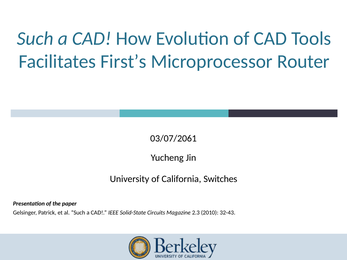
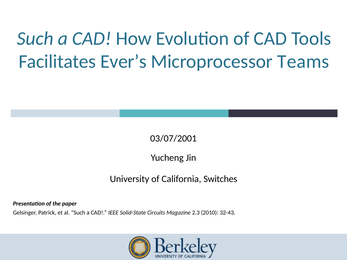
First’s: First’s -> Ever’s
Router: Router -> Teams
03/07/2061: 03/07/2061 -> 03/07/2001
